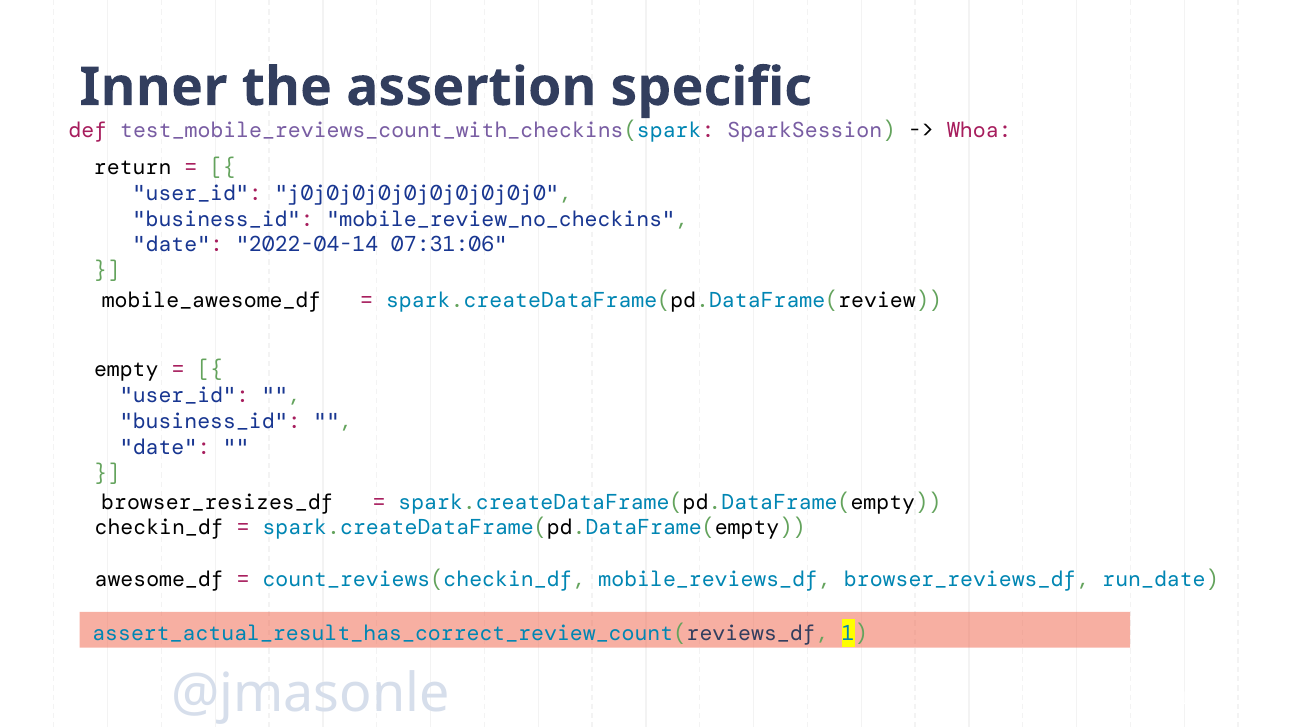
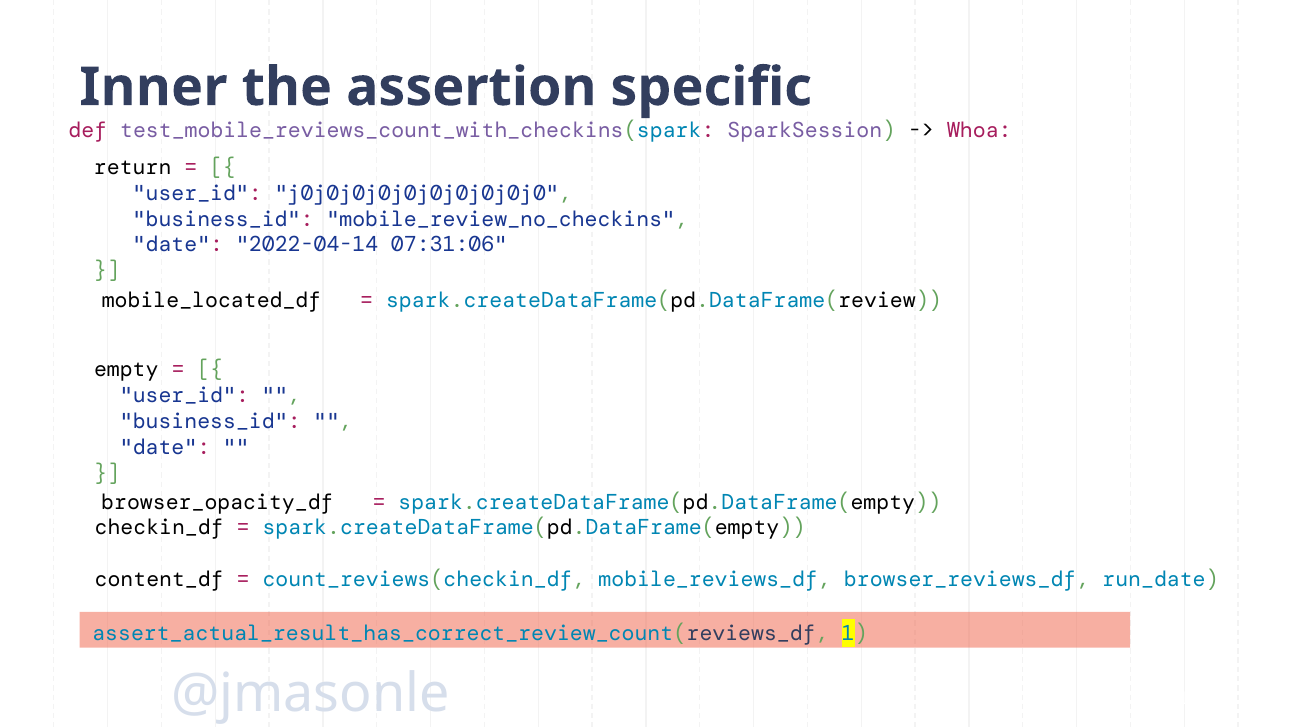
mobile_awesome_df: mobile_awesome_df -> mobile_located_df
browser_resizes_df: browser_resizes_df -> browser_opacity_df
awesome_df: awesome_df -> content_df
